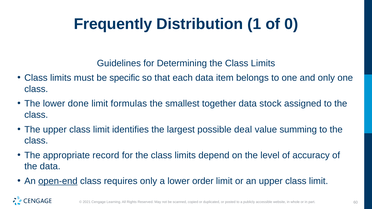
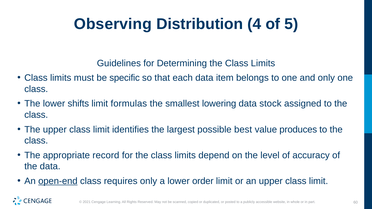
Frequently: Frequently -> Observing
1: 1 -> 4
0: 0 -> 5
done: done -> shifts
together: together -> lowering
deal: deal -> best
summing: summing -> produces
